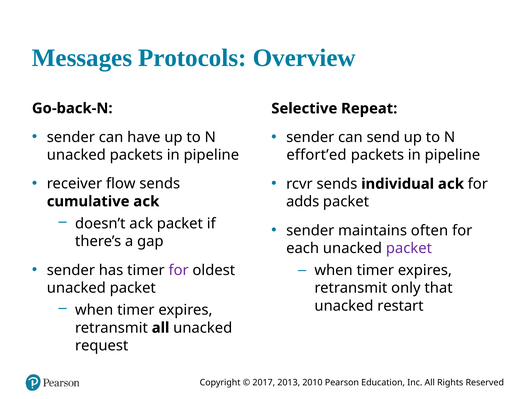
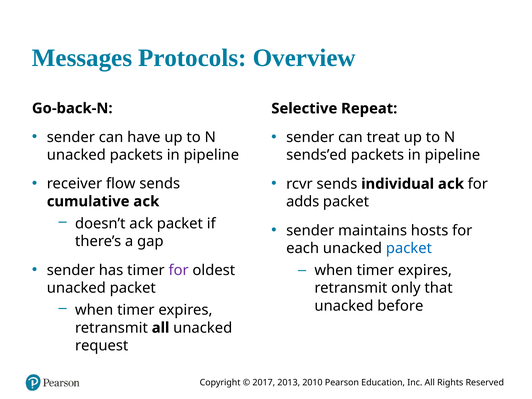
send: send -> treat
effort’ed: effort’ed -> sends’ed
often: often -> hosts
packet at (409, 248) colour: purple -> blue
restart: restart -> before
